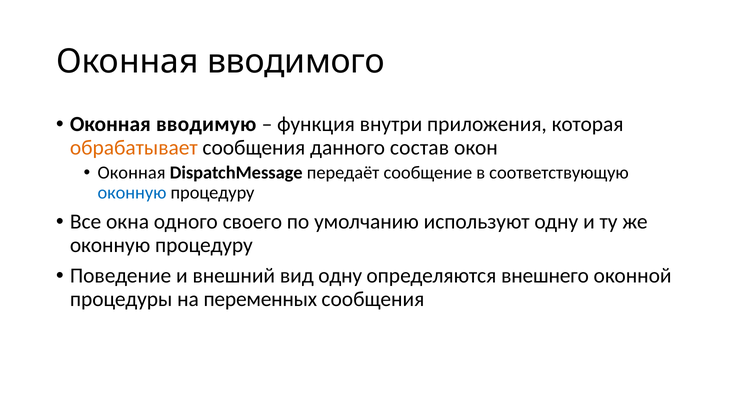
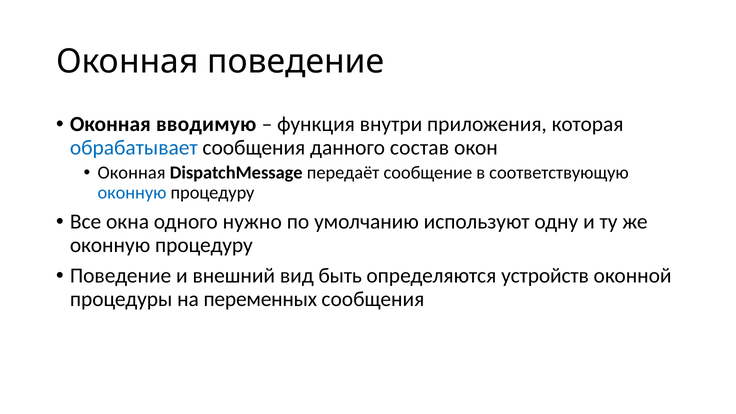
Оконная вводимого: вводимого -> поведение
обрабатывает colour: orange -> blue
своего: своего -> нужно
вид одну: одну -> быть
внешнего: внешнего -> устройств
